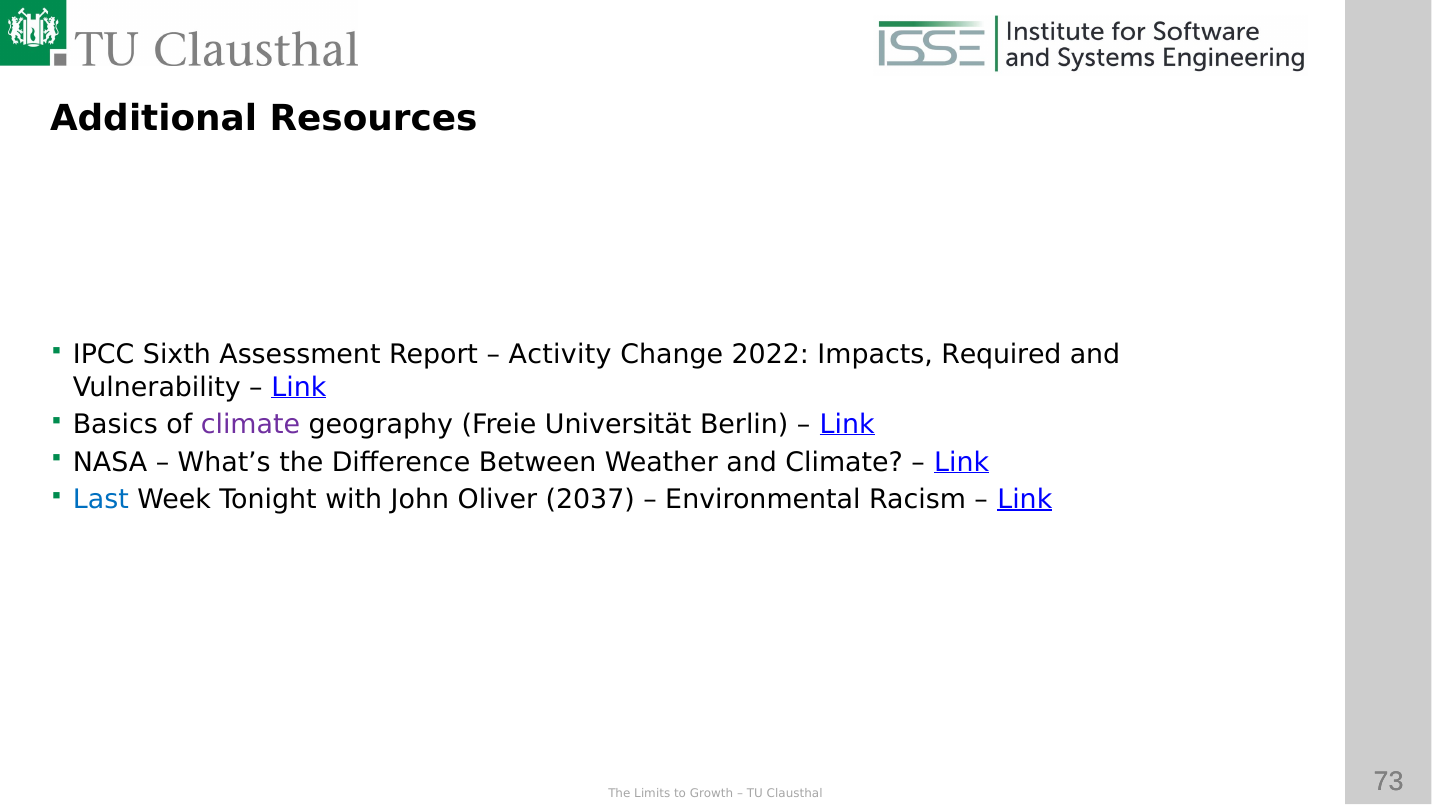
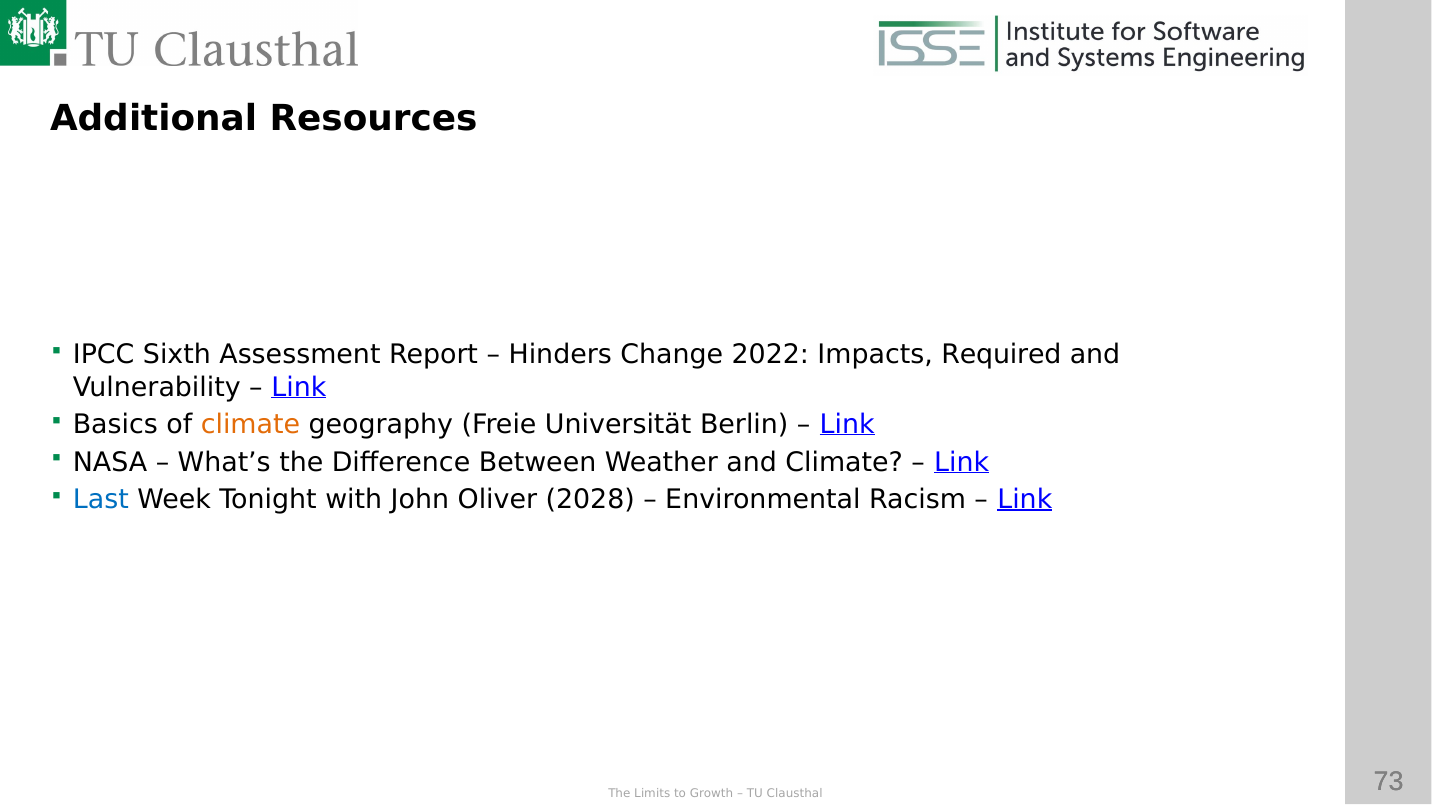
Activity: Activity -> Hinders
climate at (250, 425) colour: purple -> orange
2037: 2037 -> 2028
